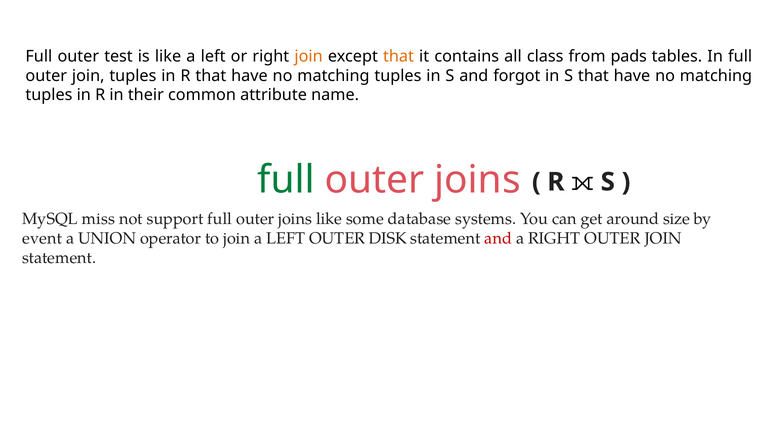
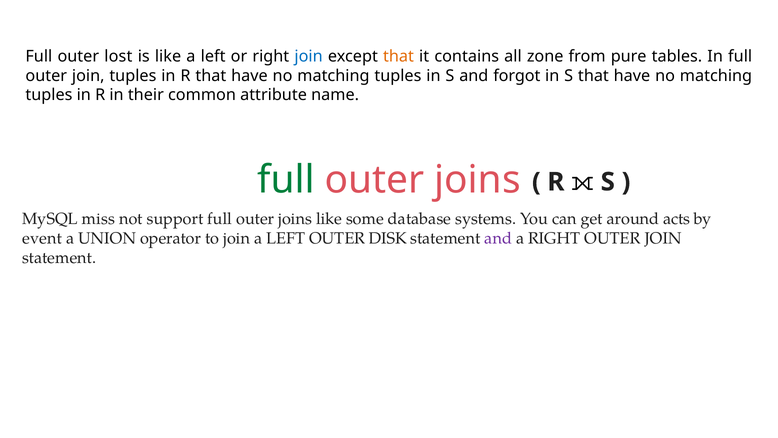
test: test -> lost
join at (309, 56) colour: orange -> blue
class: class -> zone
pads: pads -> pure
size: size -> acts
and at (498, 238) colour: red -> purple
